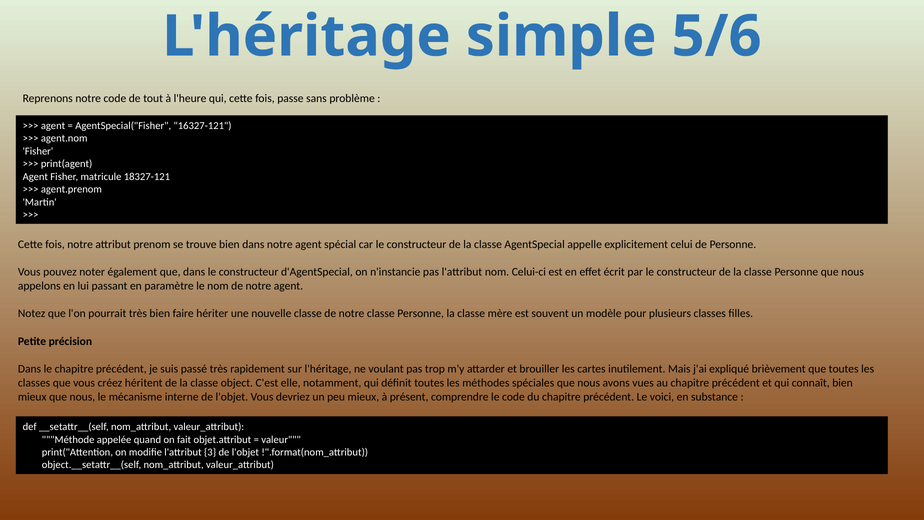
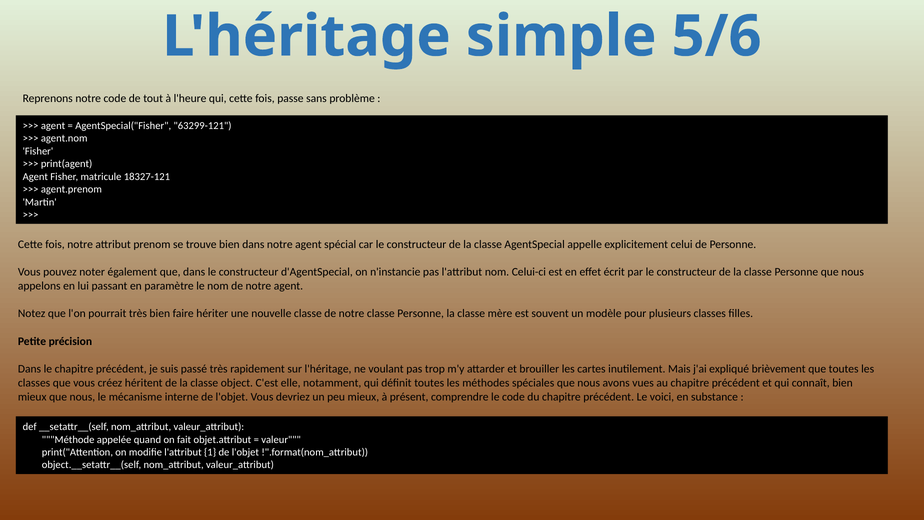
16327-121: 16327-121 -> 63299-121
3: 3 -> 1
